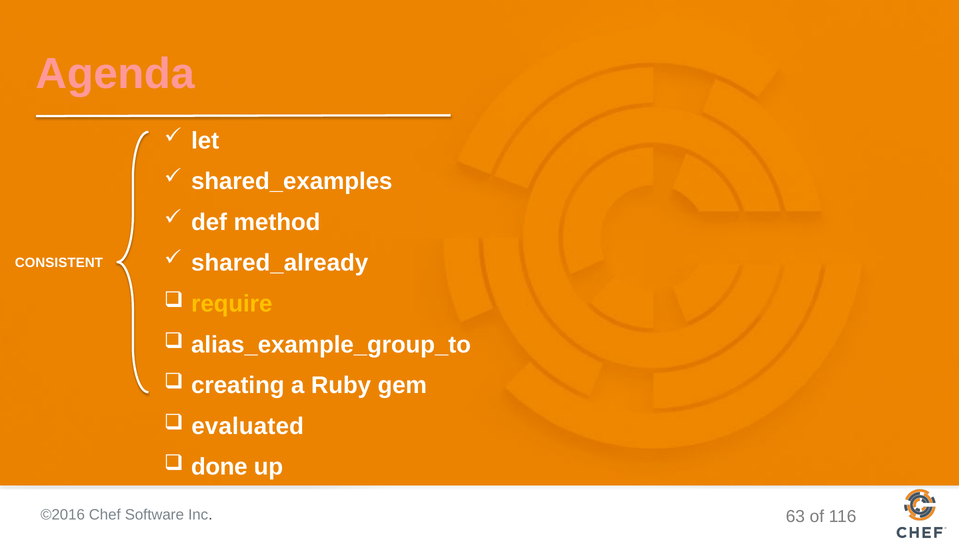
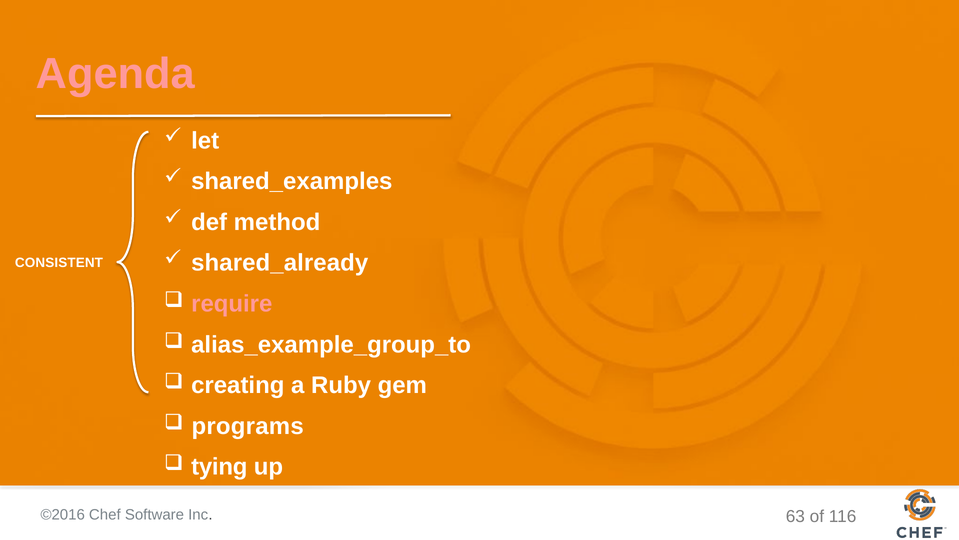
require colour: yellow -> pink
evaluated: evaluated -> programs
done: done -> tying
